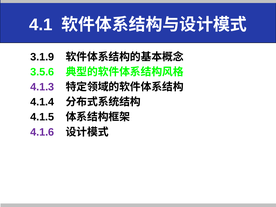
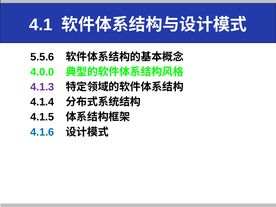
3.1.9: 3.1.9 -> 5.5.6
3.5.6: 3.5.6 -> 4.0.0
4.1.6 colour: purple -> blue
